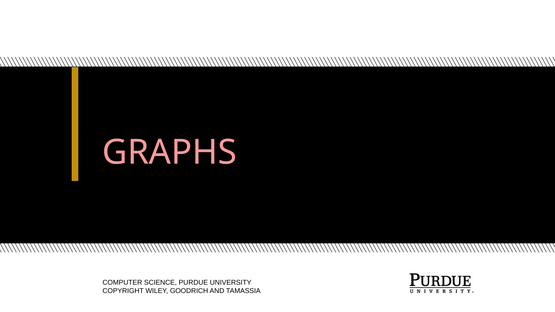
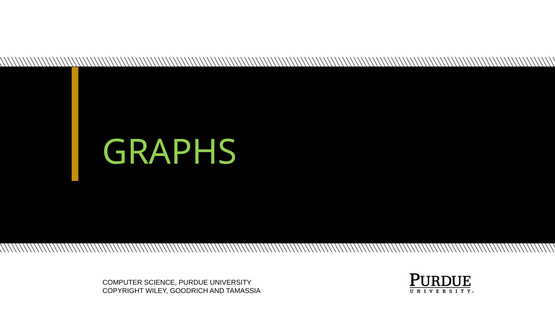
GRAPHS colour: pink -> light green
